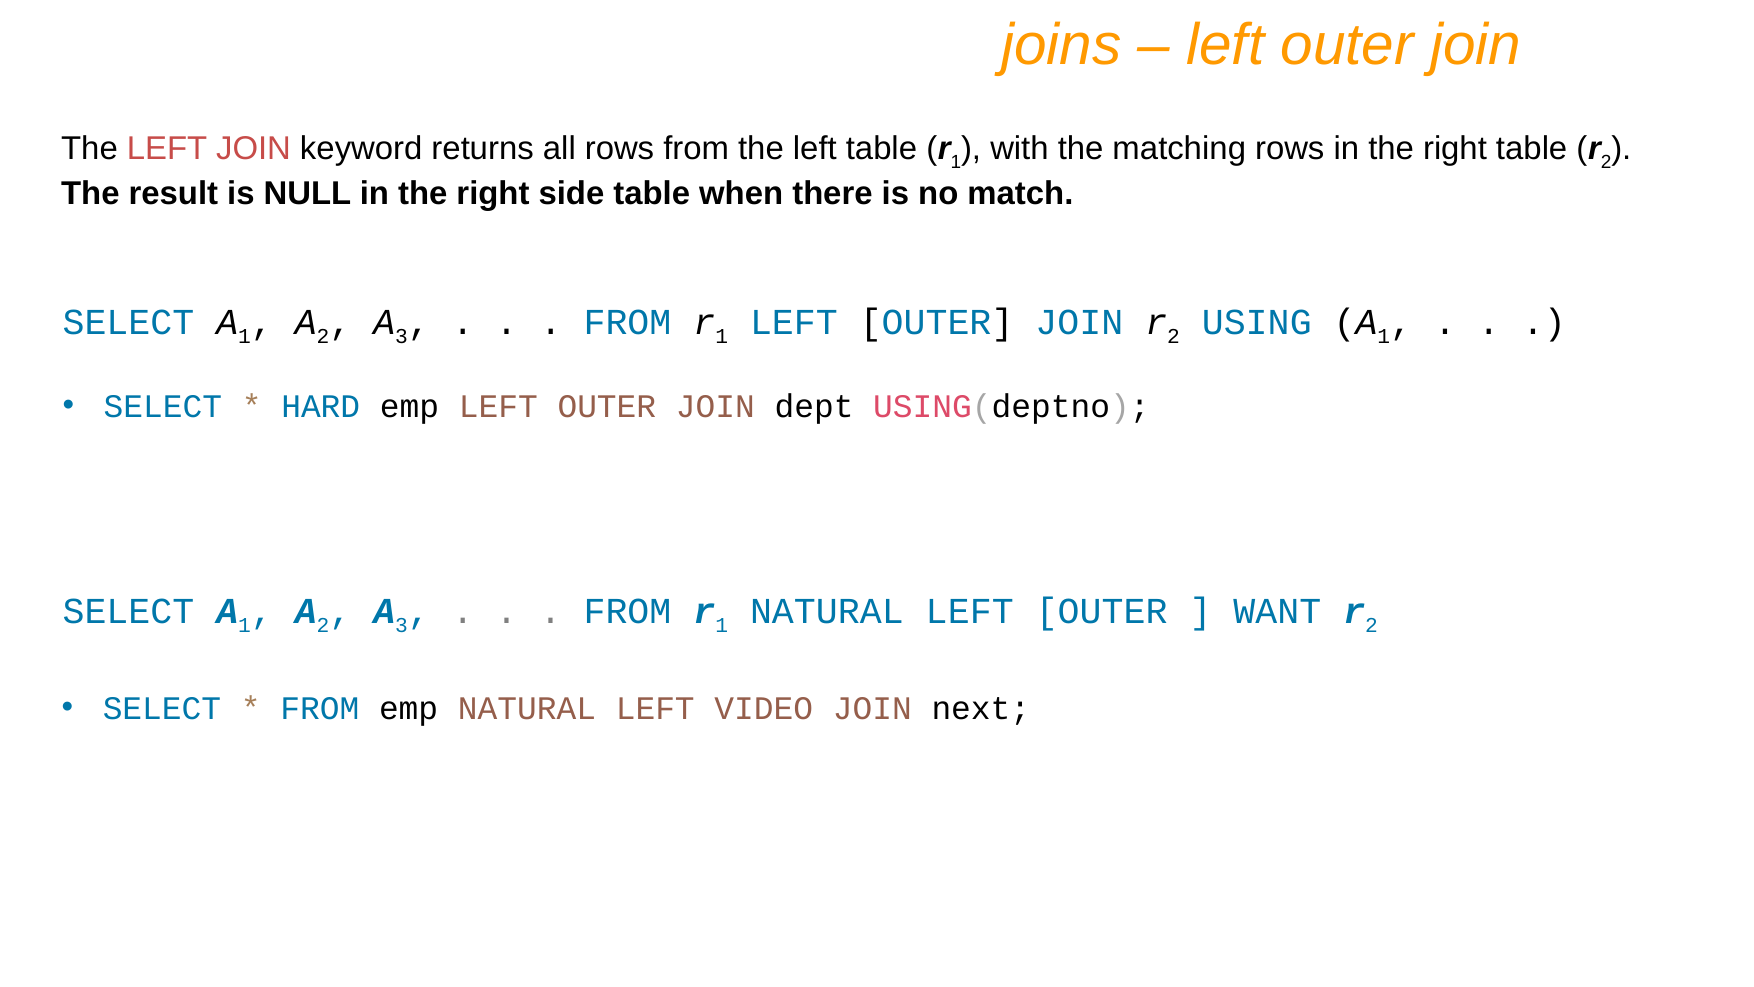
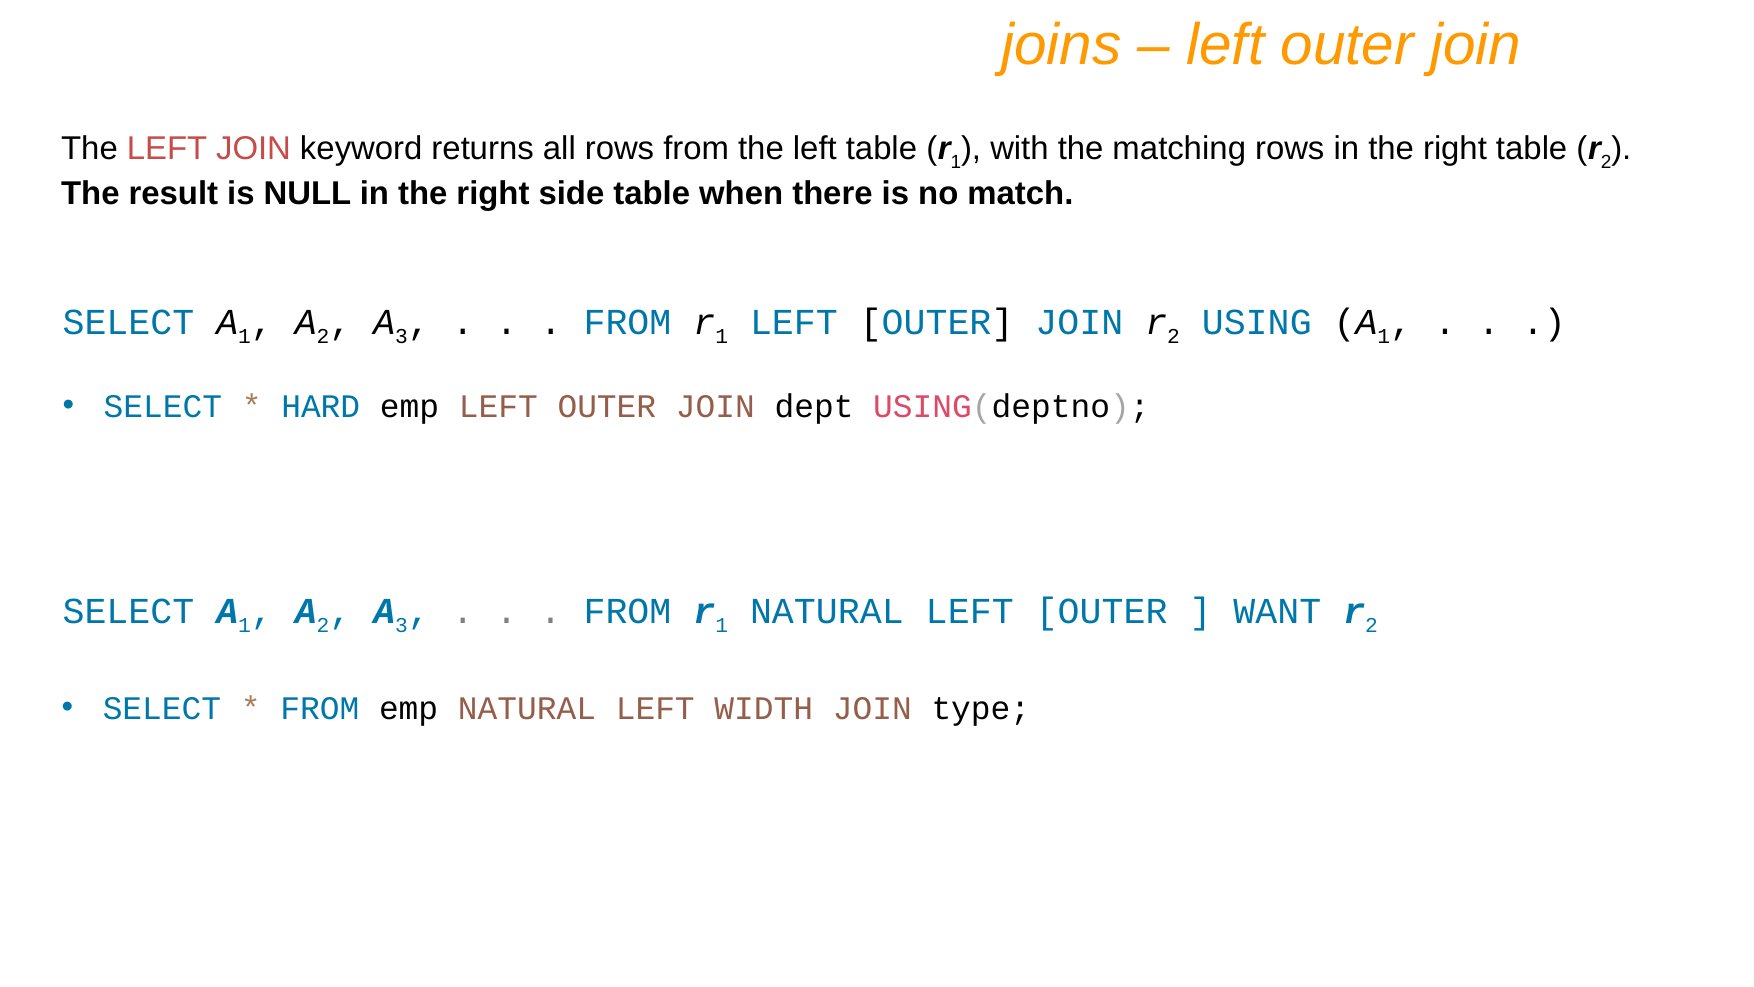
VIDEO: VIDEO -> WIDTH
next: next -> type
